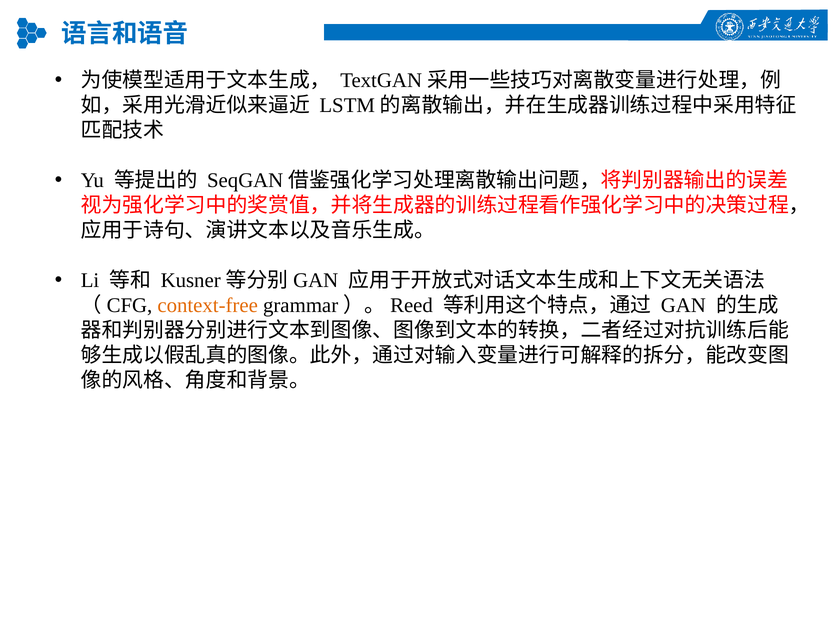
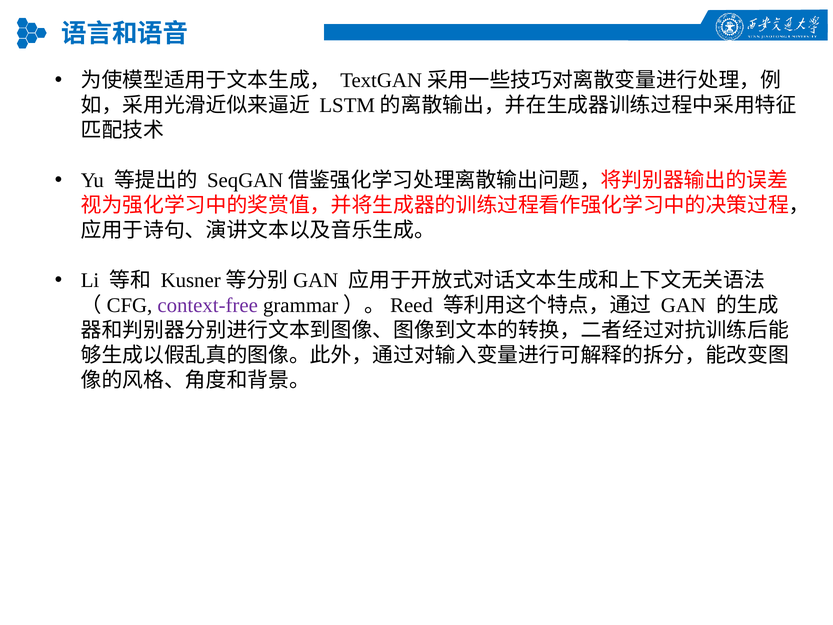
context-free colour: orange -> purple
